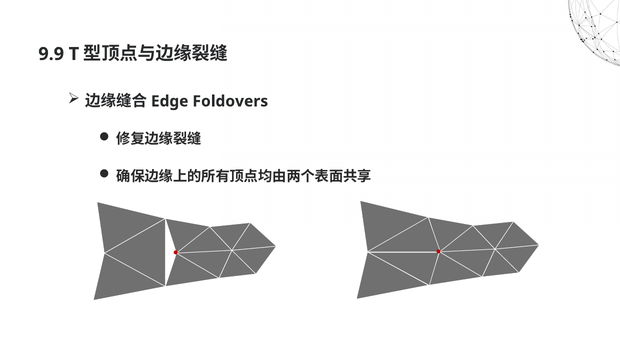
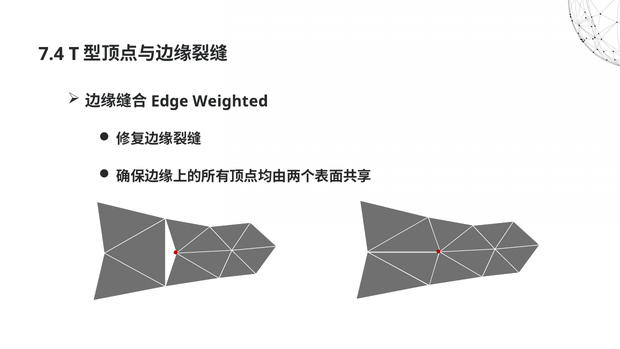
9.9: 9.9 -> 7.4
Foldovers: Foldovers -> Weighted
